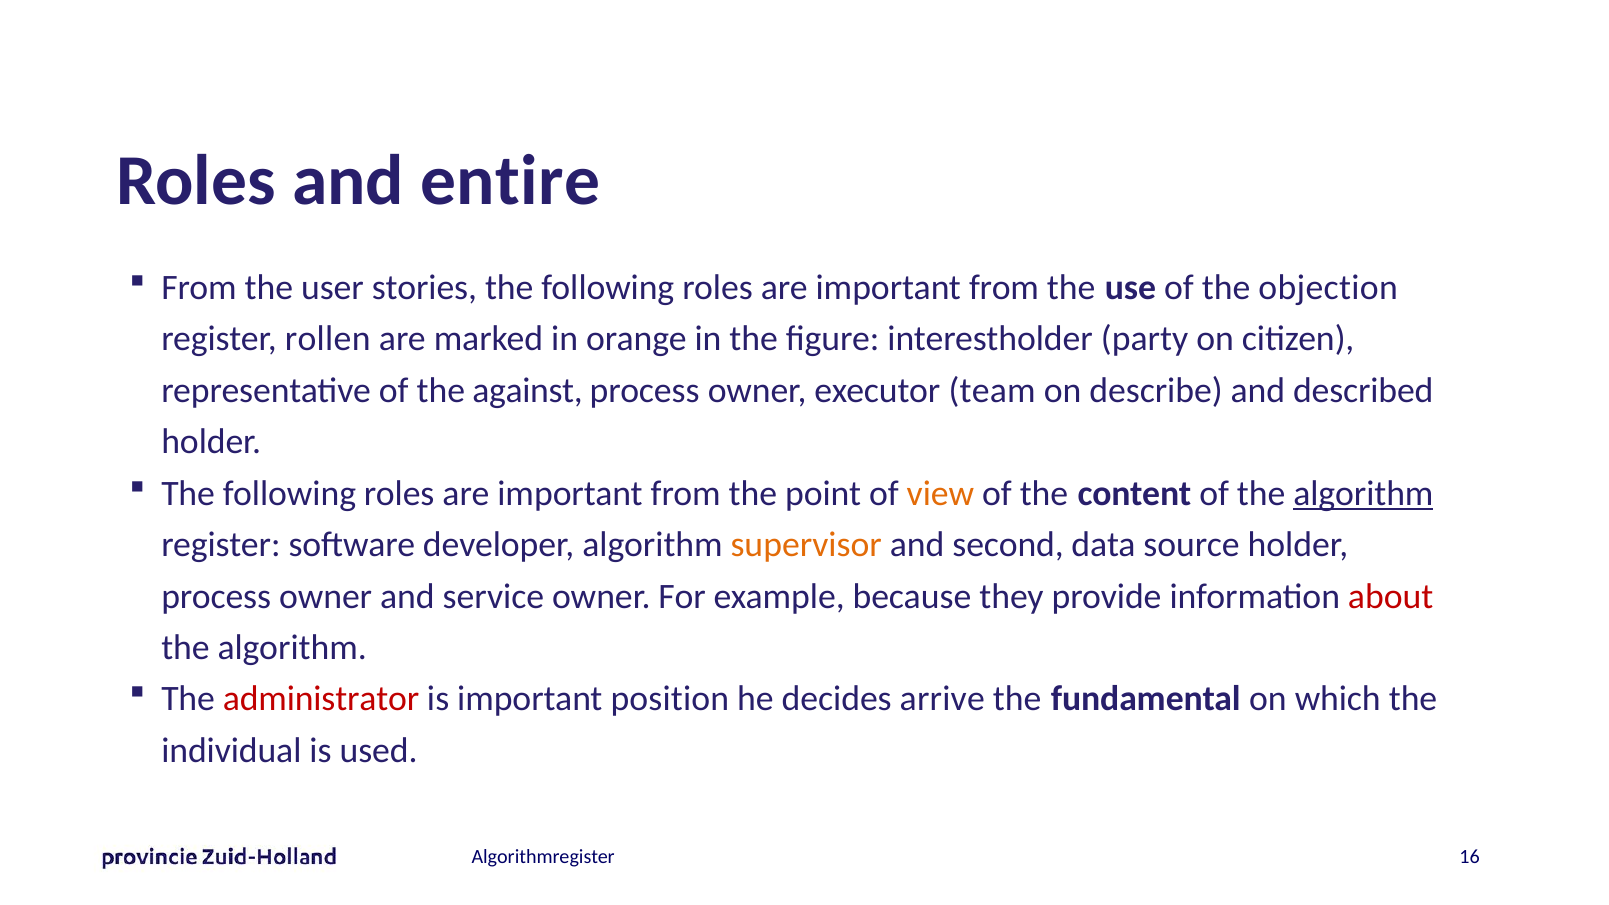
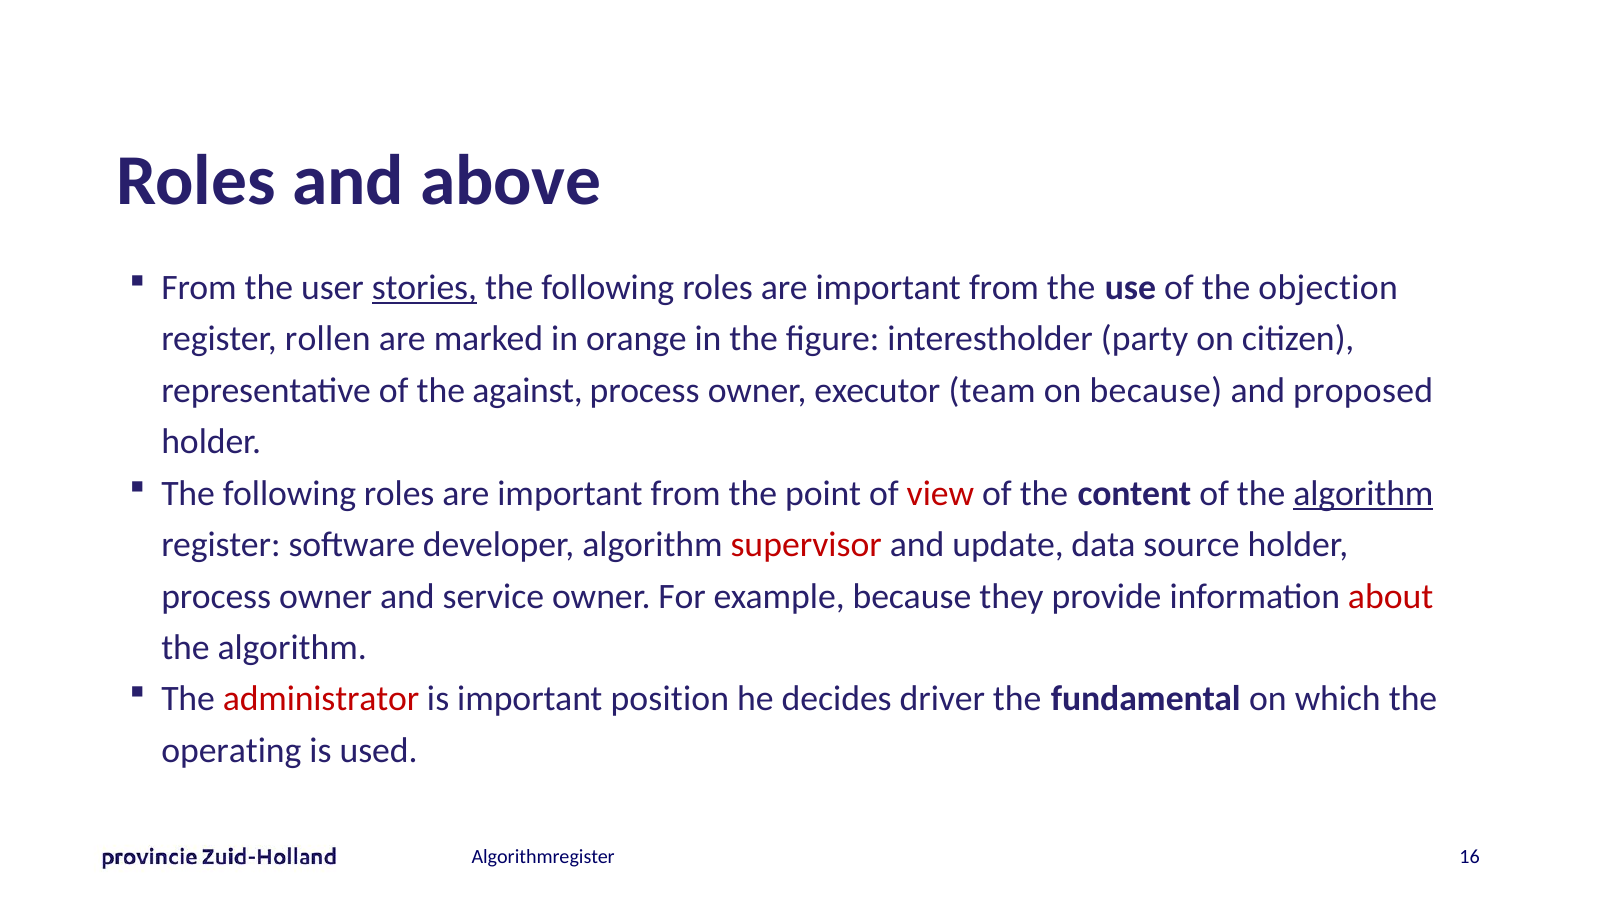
entire: entire -> above
stories underline: none -> present
on describe: describe -> because
described: described -> proposed
view colour: orange -> red
supervisor colour: orange -> red
second: second -> update
arrive: arrive -> driver
individual: individual -> operating
